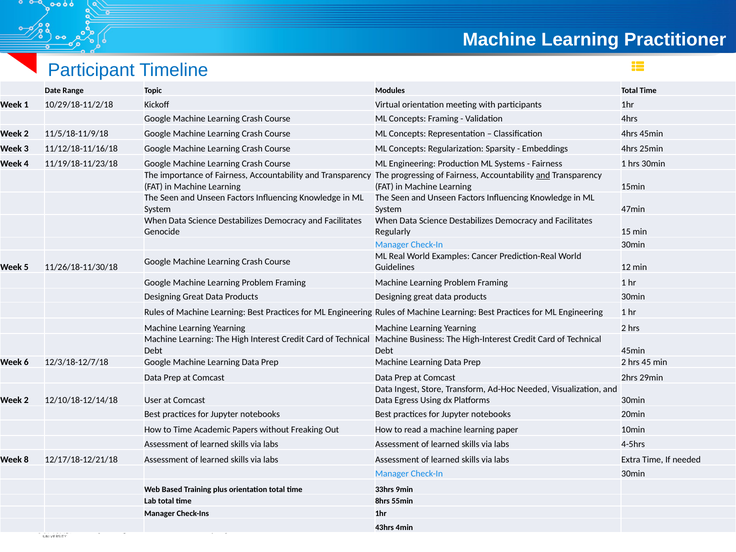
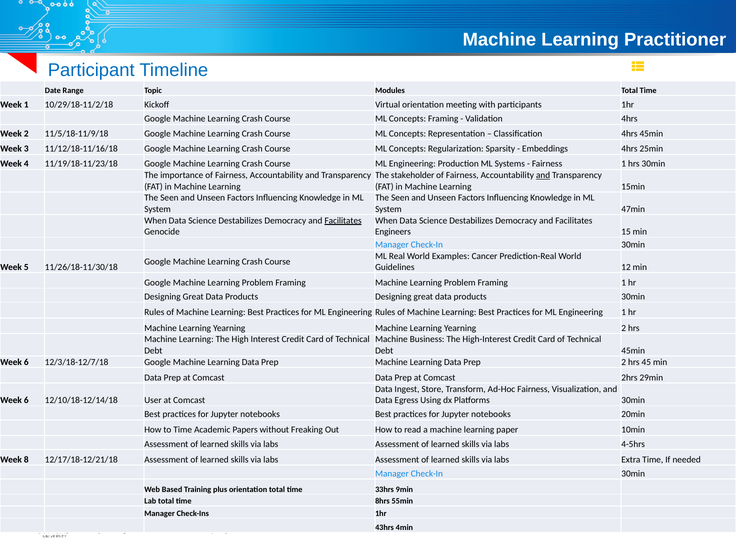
progressing: progressing -> stakeholder
Facilitates at (343, 221) underline: none -> present
Regularly: Regularly -> Engineers
Ad-Hoc Needed: Needed -> Fairness
2 at (26, 400): 2 -> 6
